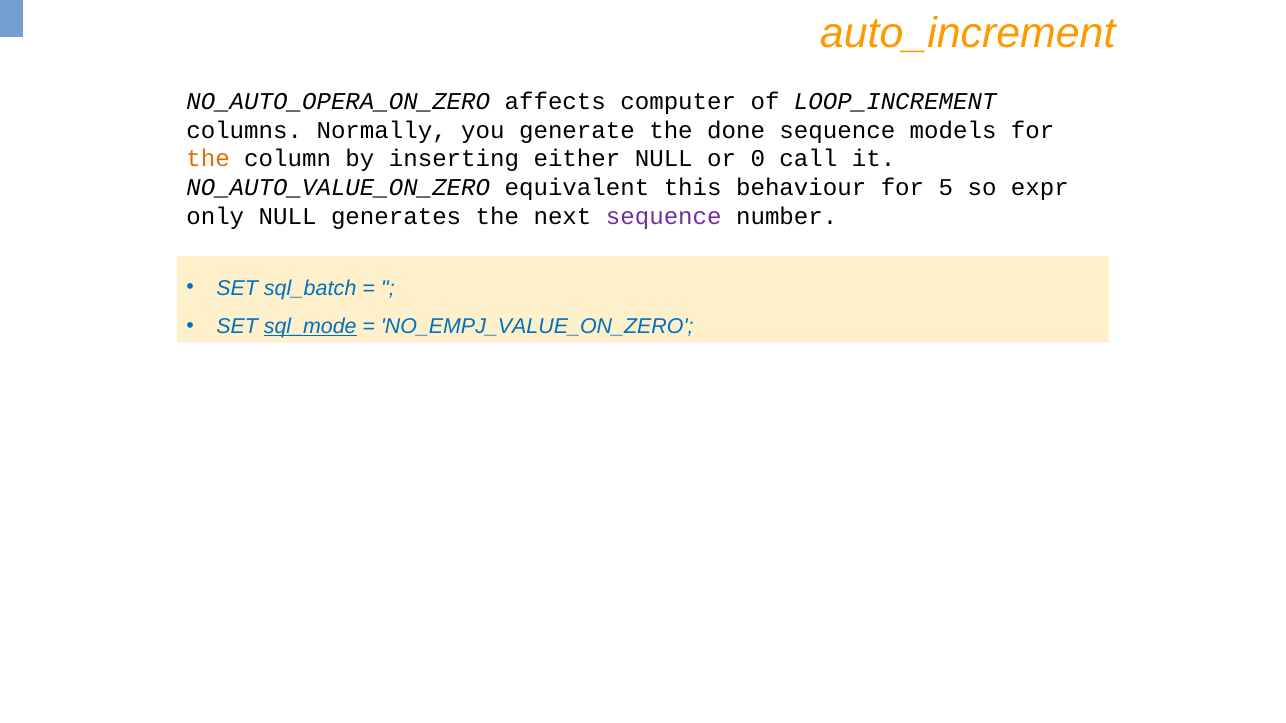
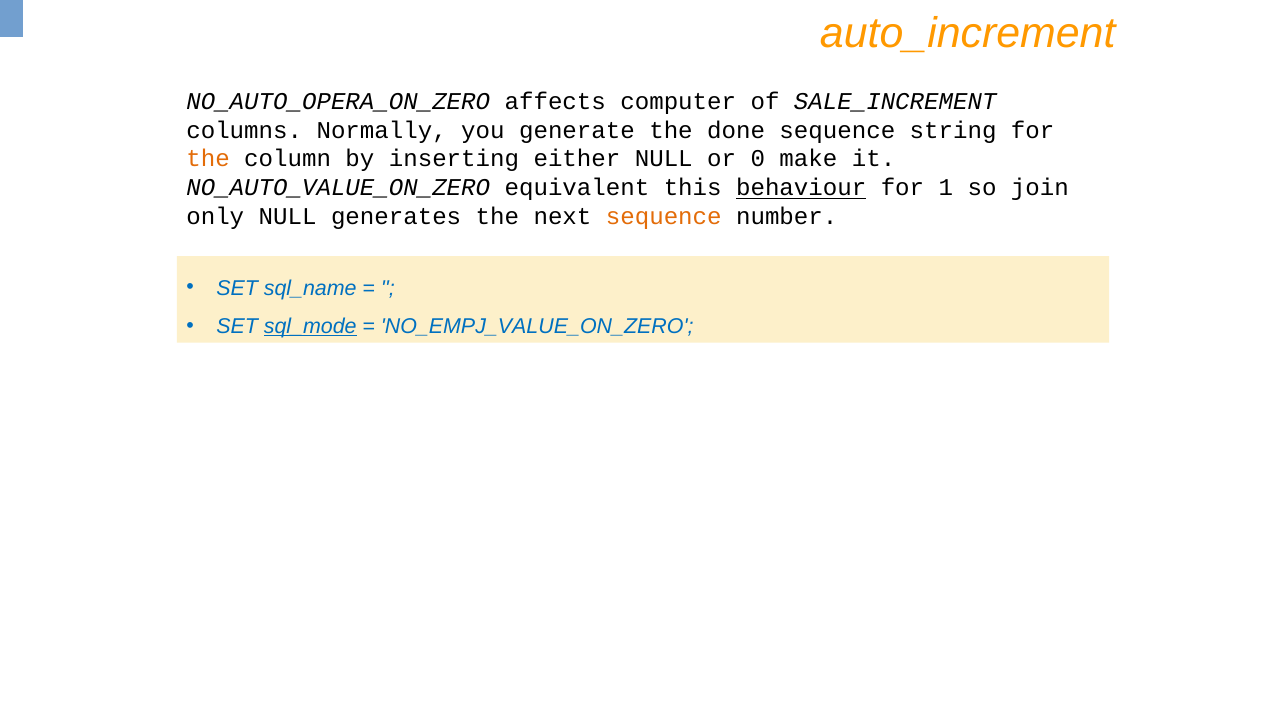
LOOP_INCREMENT: LOOP_INCREMENT -> SALE_INCREMENT
models: models -> string
call: call -> make
behaviour underline: none -> present
5: 5 -> 1
expr: expr -> join
sequence at (664, 217) colour: purple -> orange
sql_batch: sql_batch -> sql_name
